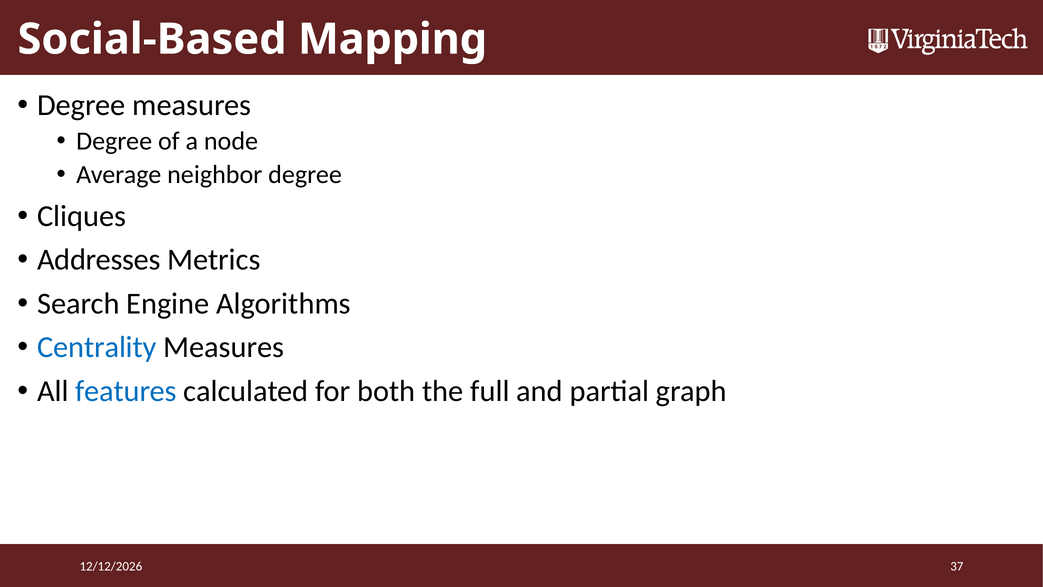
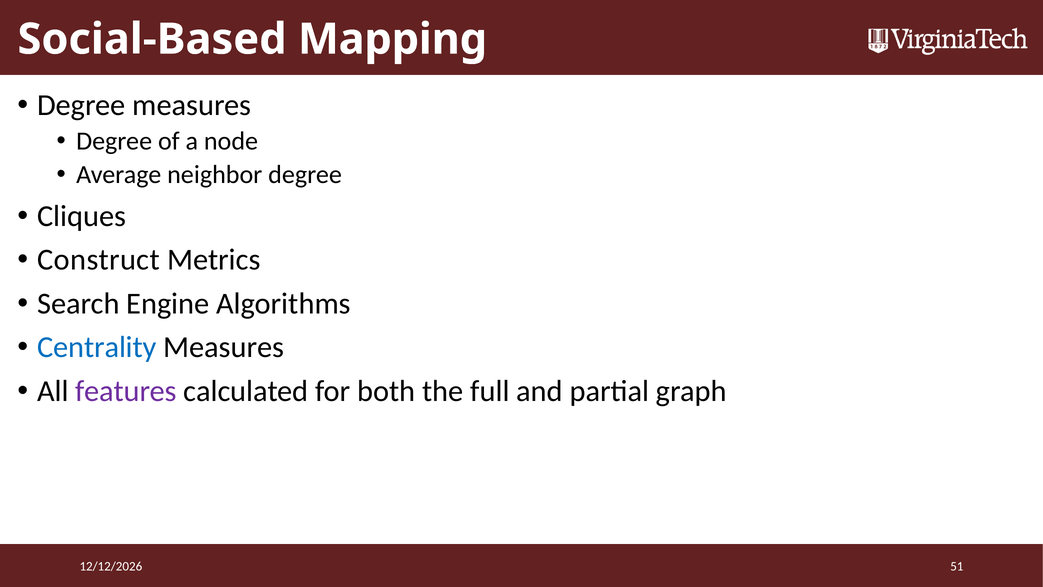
Addresses: Addresses -> Construct
features colour: blue -> purple
37: 37 -> 51
